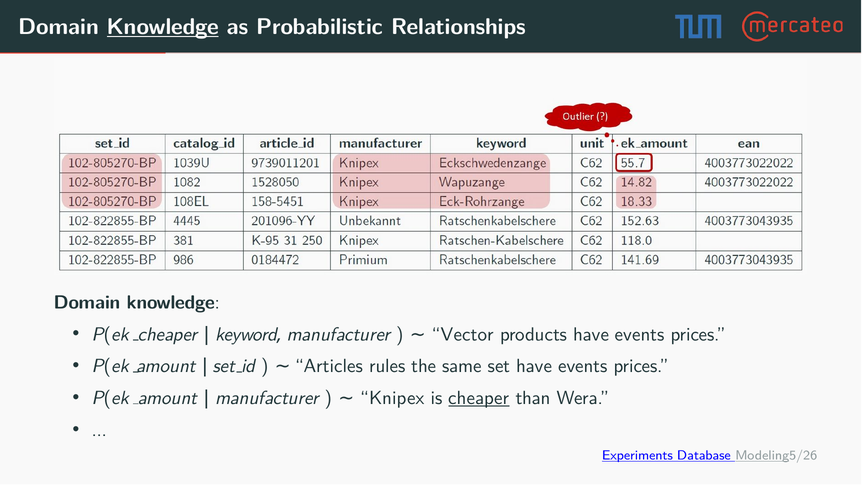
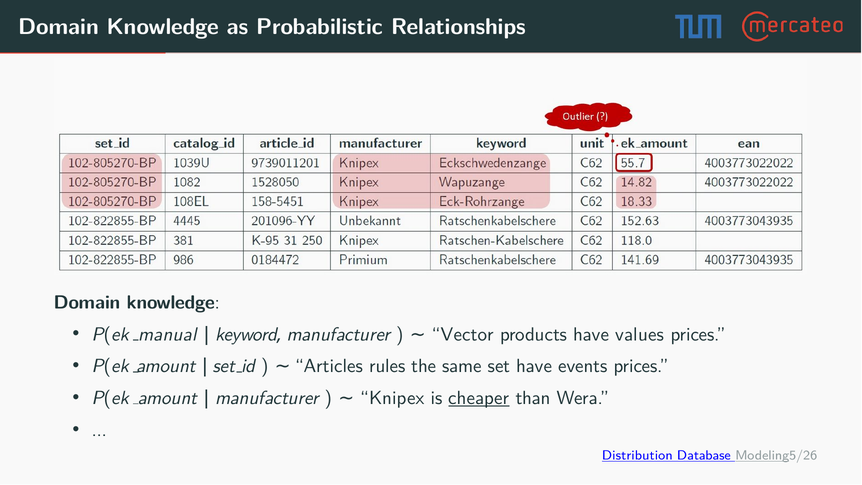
Knowledge at (163, 27) underline: present -> none
P(ek cheaper: cheaper -> manual
products have events: events -> values
Experiments: Experiments -> Distribution
